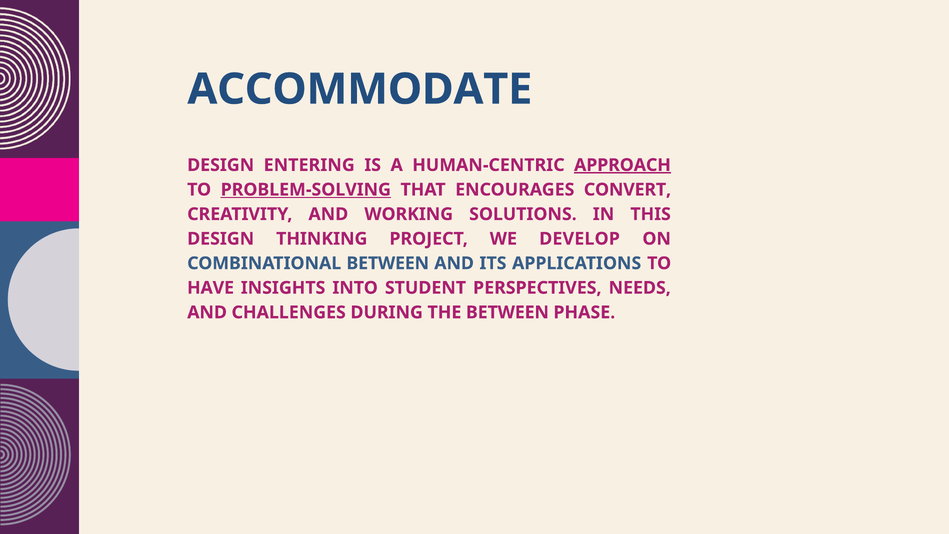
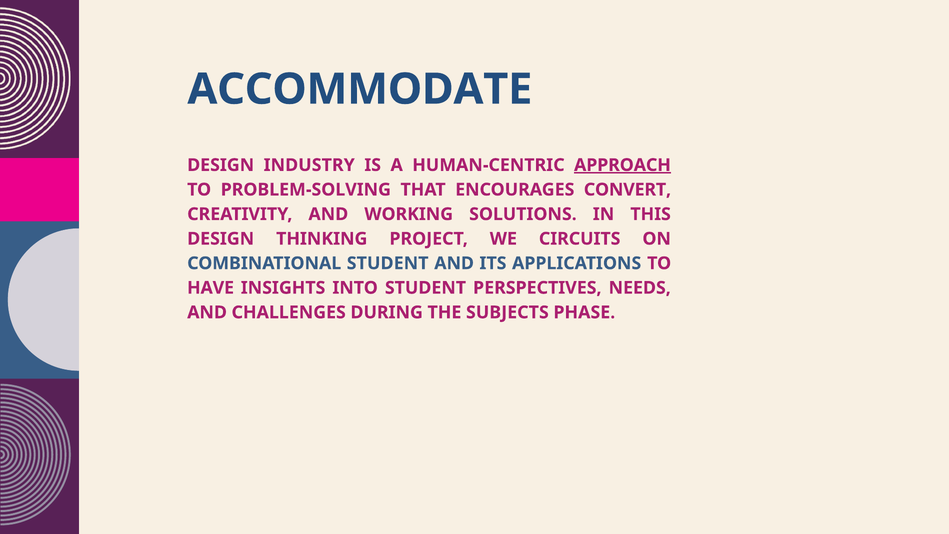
ENTERING: ENTERING -> INDUSTRY
PROBLEM-SOLVING underline: present -> none
DEVELOP: DEVELOP -> CIRCUITS
COMBINATIONAL BETWEEN: BETWEEN -> STUDENT
THE BETWEEN: BETWEEN -> SUBJECTS
